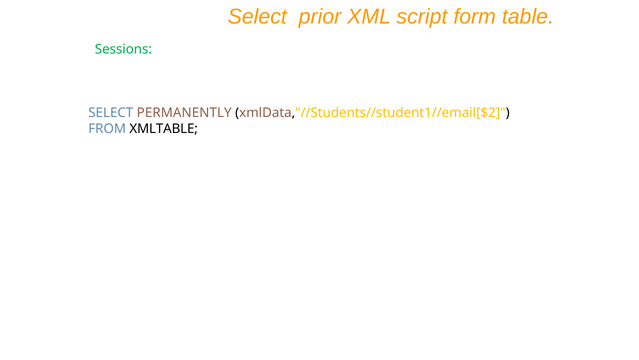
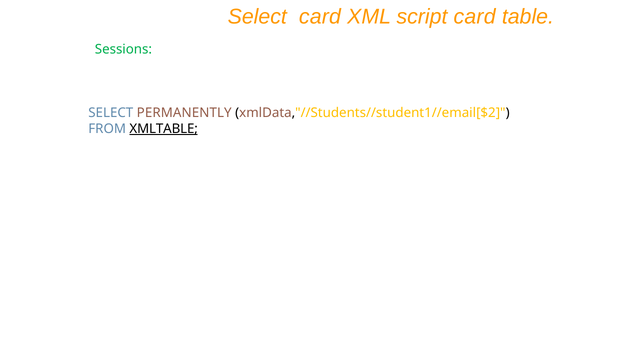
Select prior: prior -> card
script form: form -> card
XMLTABLE underline: none -> present
